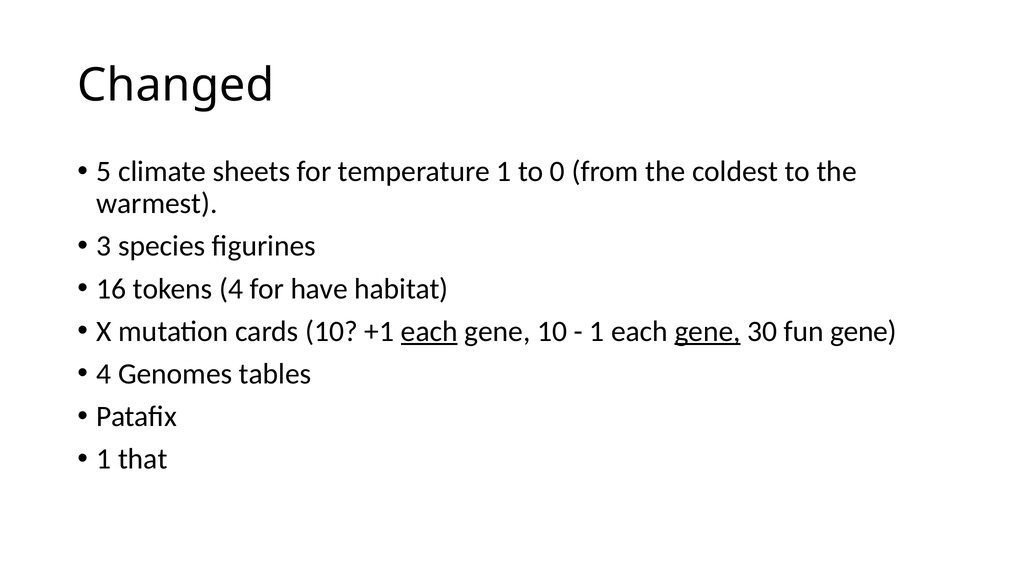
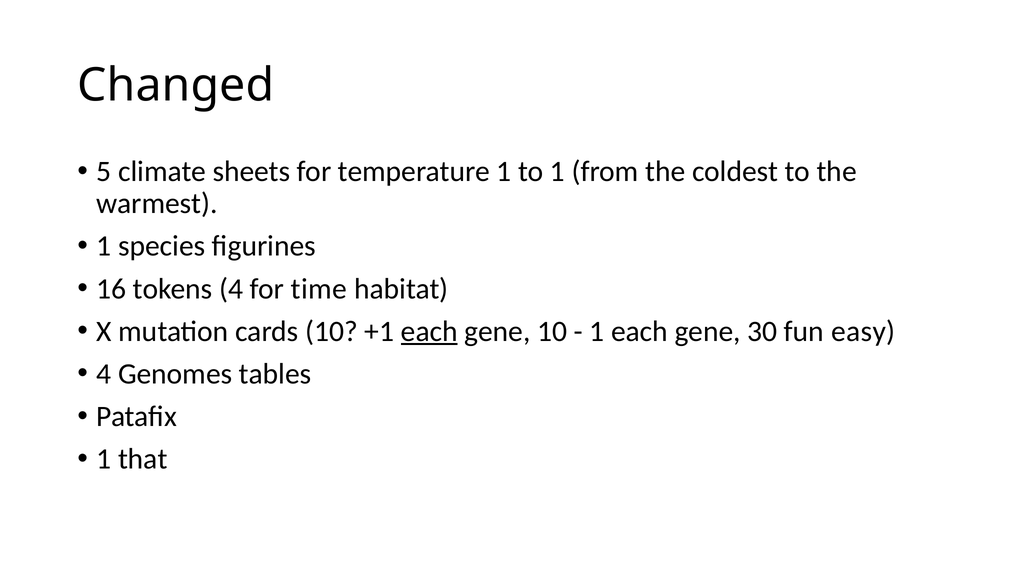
to 0: 0 -> 1
3 at (104, 246): 3 -> 1
have: have -> time
gene at (708, 331) underline: present -> none
fun gene: gene -> easy
